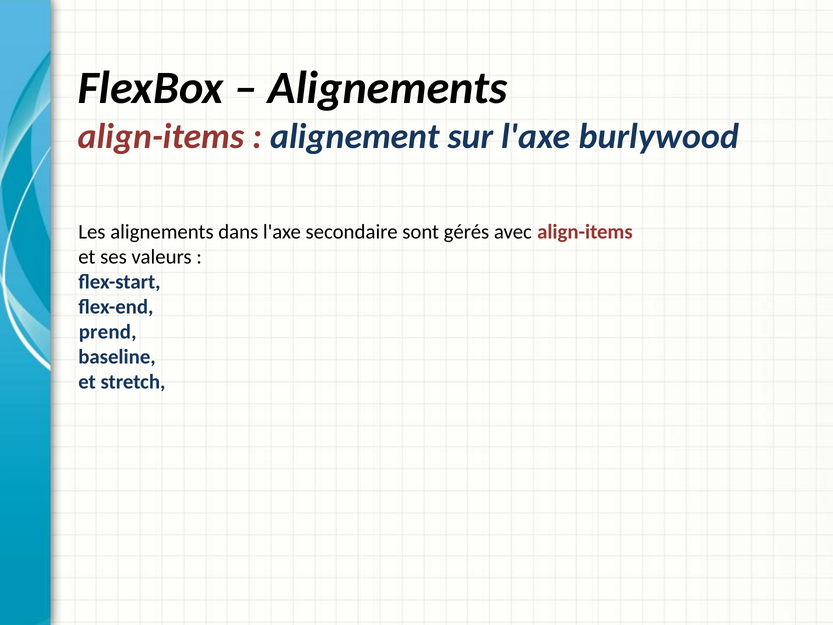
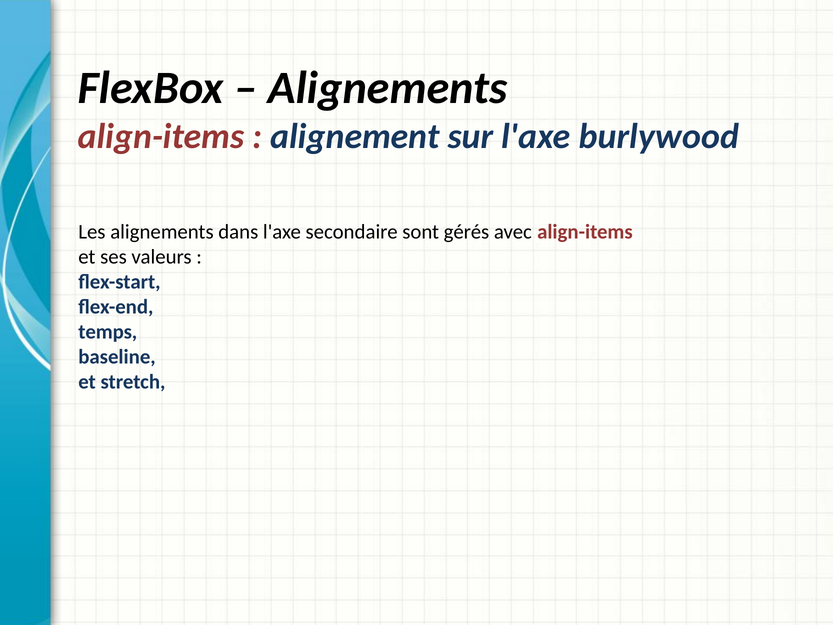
prend: prend -> temps
